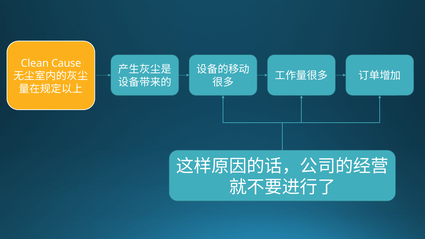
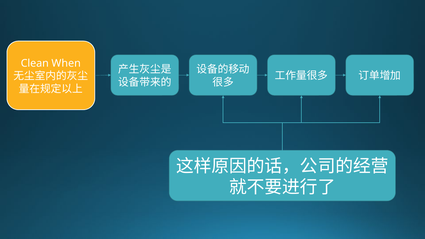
Cause: Cause -> When
